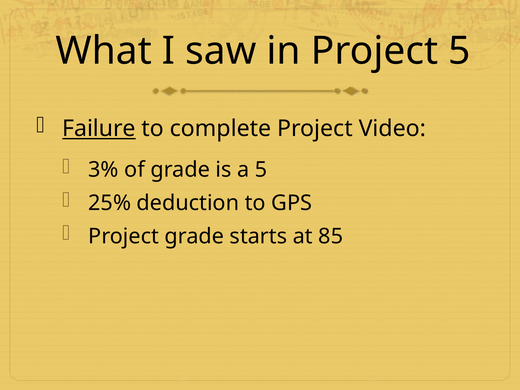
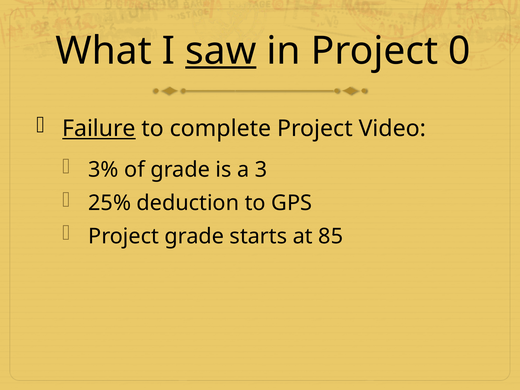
saw underline: none -> present
Project 5: 5 -> 0
a 5: 5 -> 3
